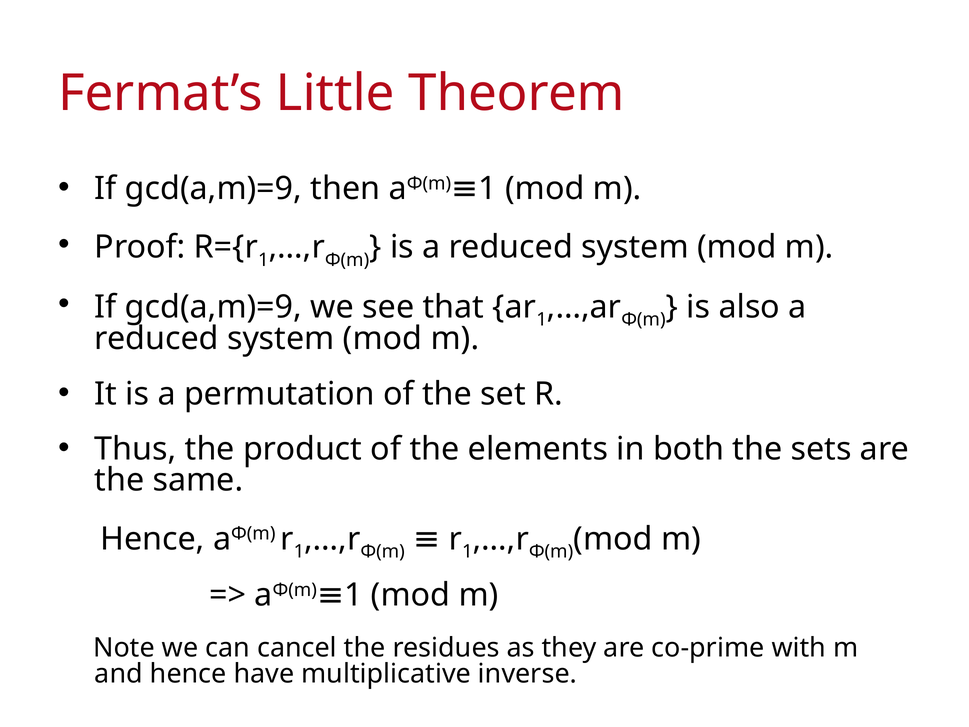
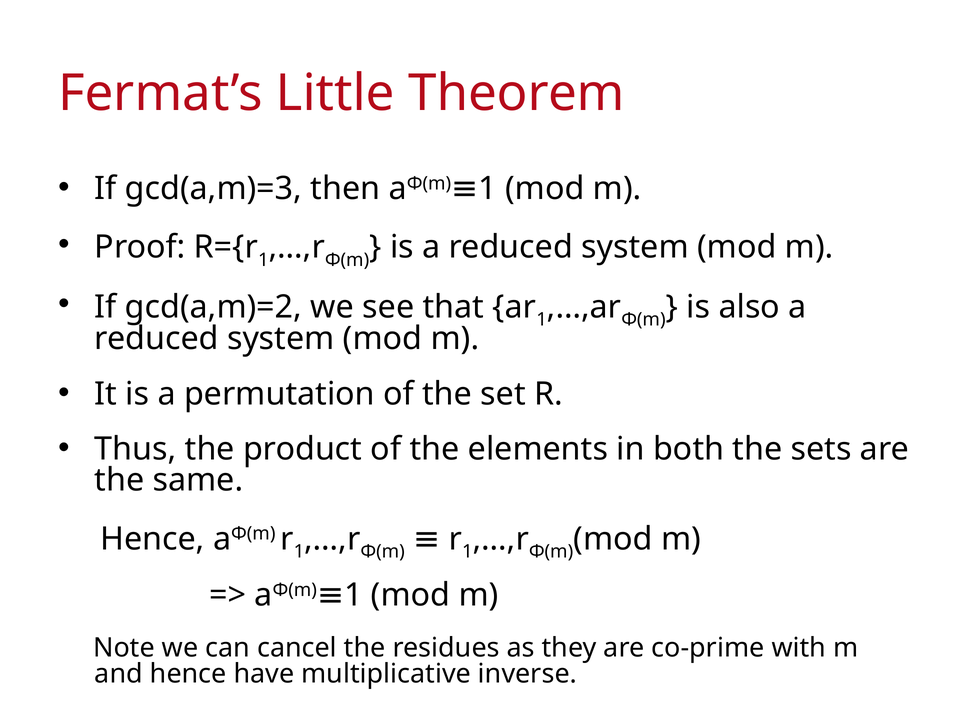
gcd(a,m)=9 at (213, 189): gcd(a,m)=9 -> gcd(a,m)=3
gcd(a,m)=9 at (213, 307): gcd(a,m)=9 -> gcd(a,m)=2
